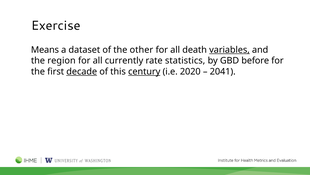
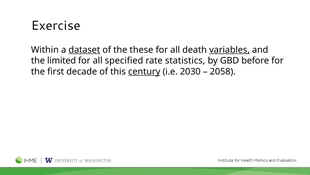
Means: Means -> Within
dataset underline: none -> present
other: other -> these
region: region -> limited
currently: currently -> specified
decade underline: present -> none
2020: 2020 -> 2030
2041: 2041 -> 2058
